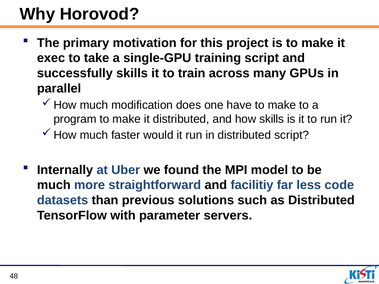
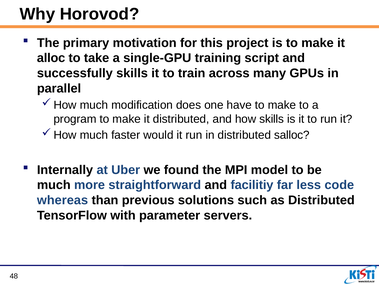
exec: exec -> alloc
distributed script: script -> salloc
datasets: datasets -> whereas
